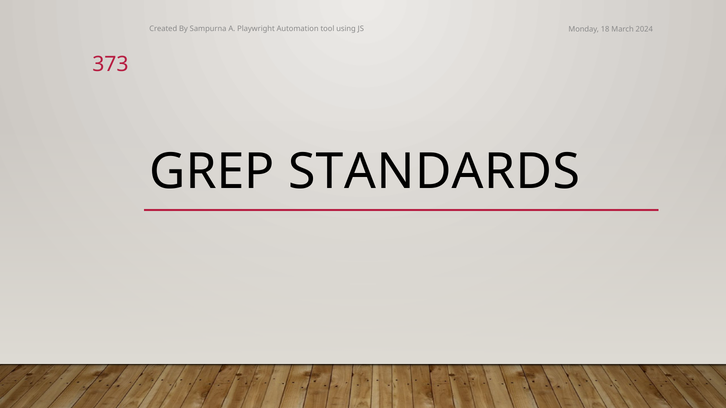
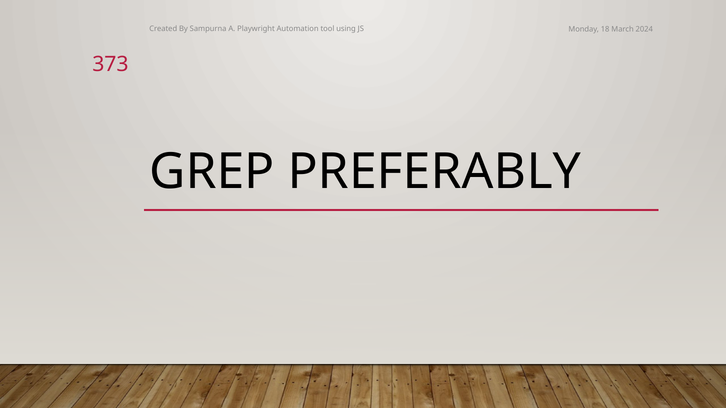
STANDARDS: STANDARDS -> PREFERABLY
